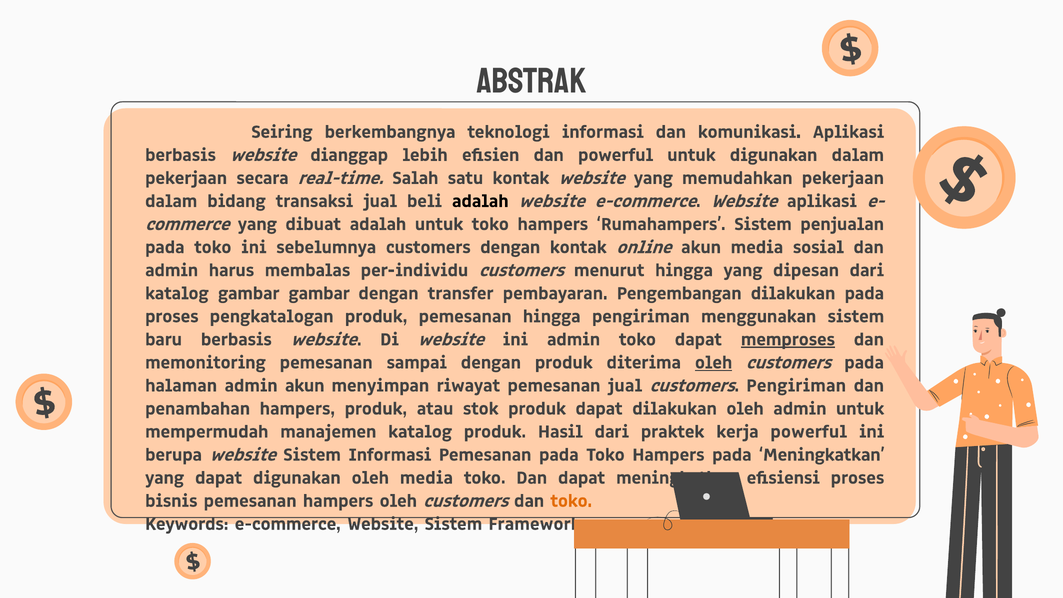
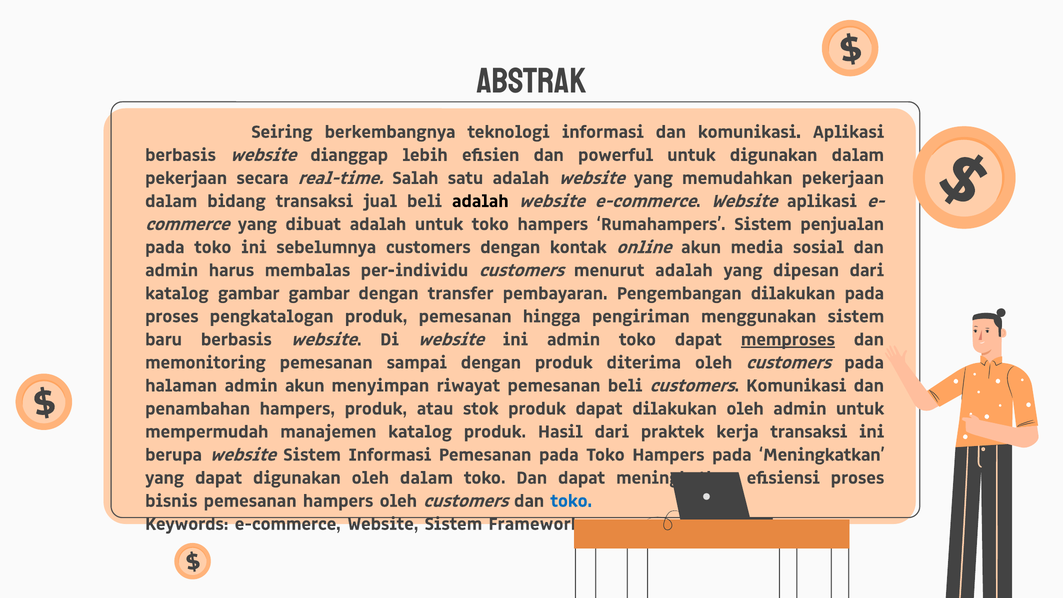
satu kontak: kontak -> adalah
menurut hingga: hingga -> adalah
oleh at (714, 362) underline: present -> none
pemesanan jual: jual -> beli
customers Pengiriman: Pengiriman -> Komunikasi
kerja powerful: powerful -> transaksi
oleh media: media -> dalam
toko at (571, 500) colour: orange -> blue
